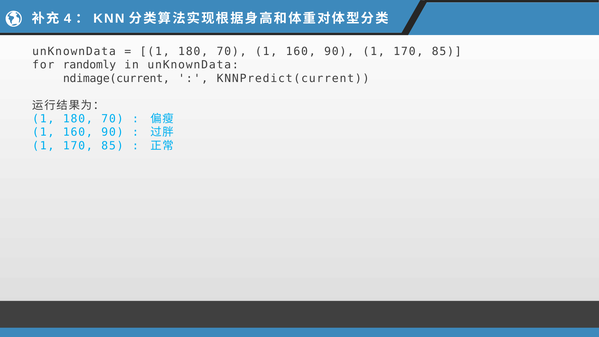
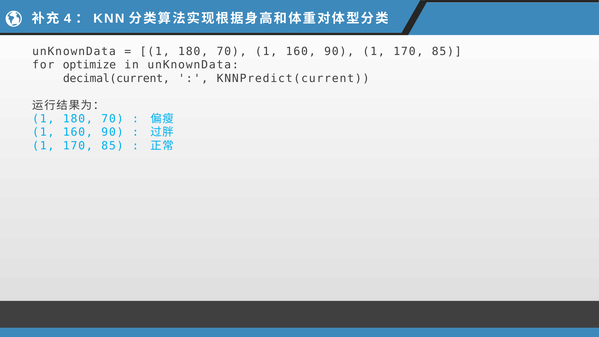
randomly: randomly -> optimize
ndimage(current: ndimage(current -> decimal(current
